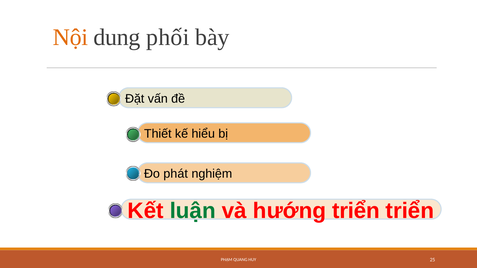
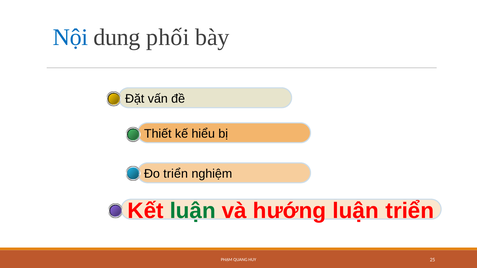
Nội colour: orange -> blue
phát at (176, 174): phát -> triển
hướng triển: triển -> luận
